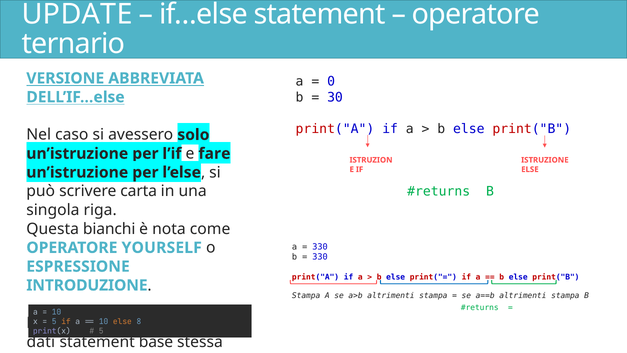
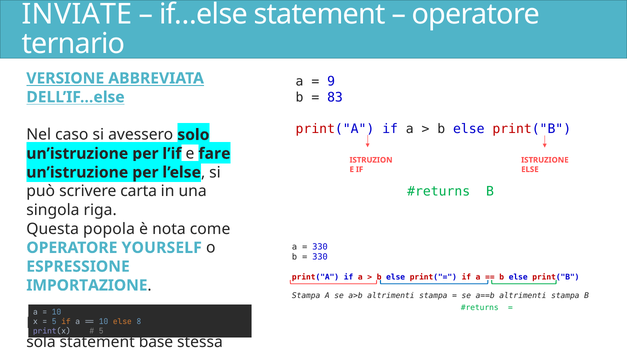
UPDATE: UPDATE -> INVIATE
0: 0 -> 9
30: 30 -> 83
bianchi: bianchi -> popola
INTRODUZIONE: INTRODUZIONE -> IMPORTAZIONE
dati: dati -> sola
